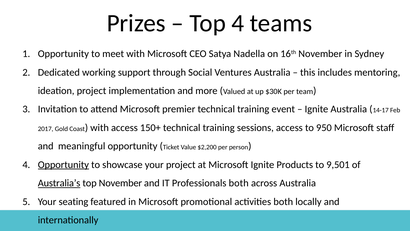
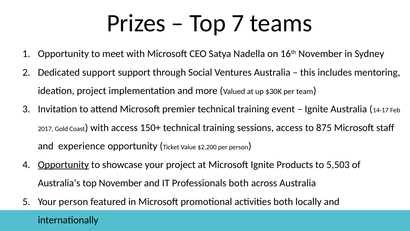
Top 4: 4 -> 7
Dedicated working: working -> support
950: 950 -> 875
meaningful: meaningful -> experience
9,501: 9,501 -> 5,503
Australia’s underline: present -> none
Your seating: seating -> person
